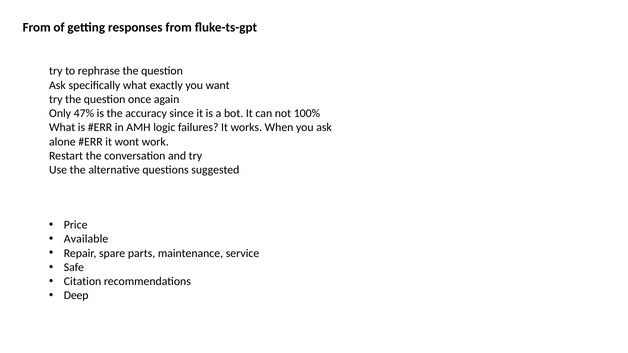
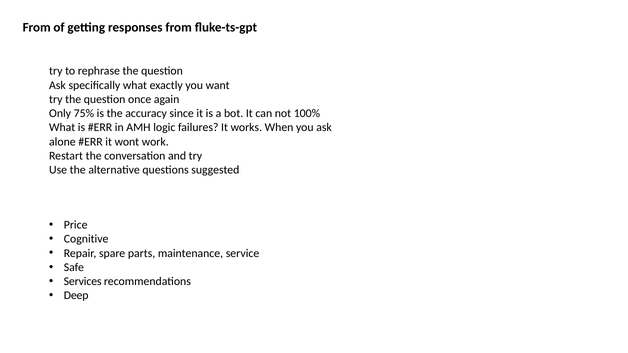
47%: 47% -> 75%
Available: Available -> Cognitive
Citation: Citation -> Services
